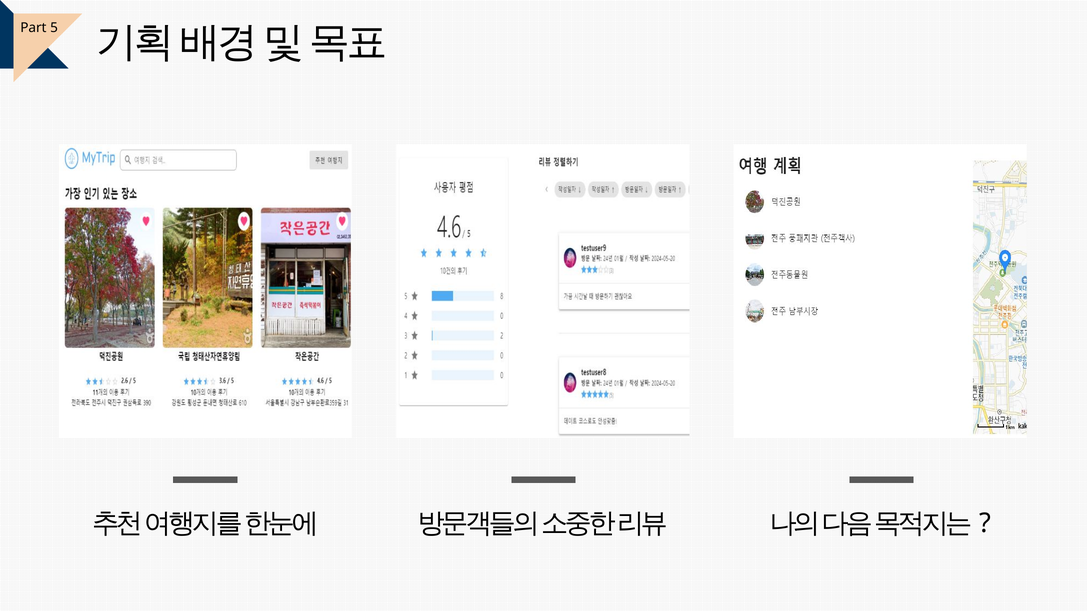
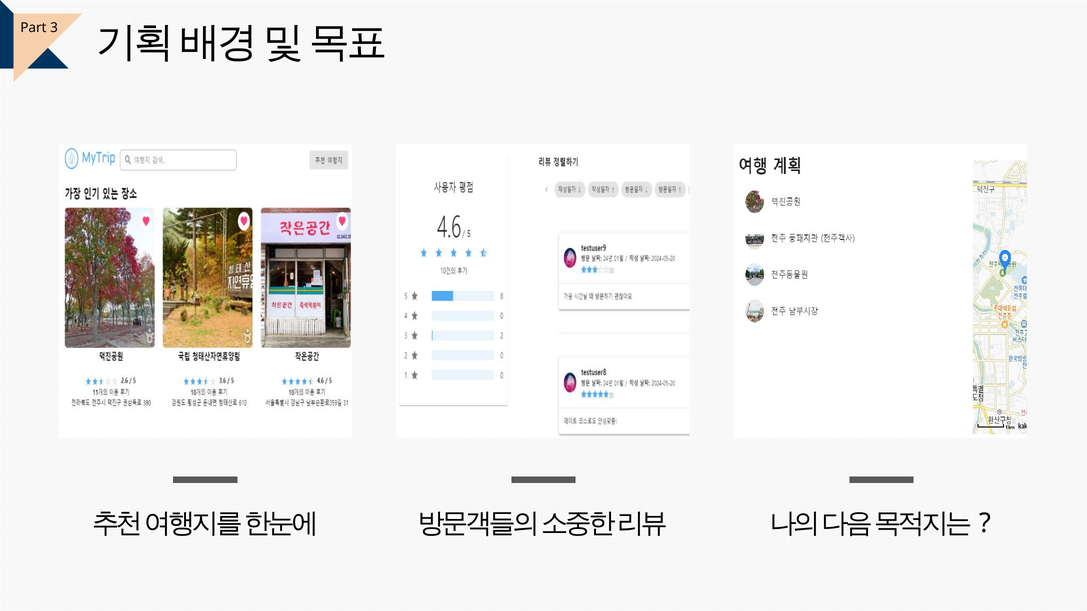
5: 5 -> 3
